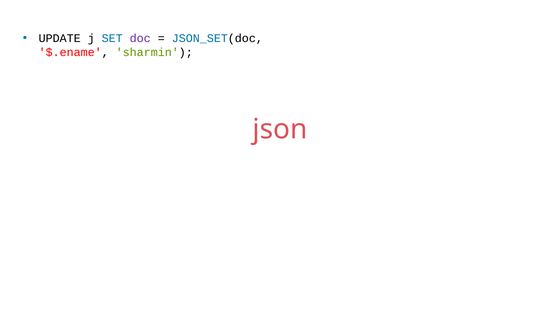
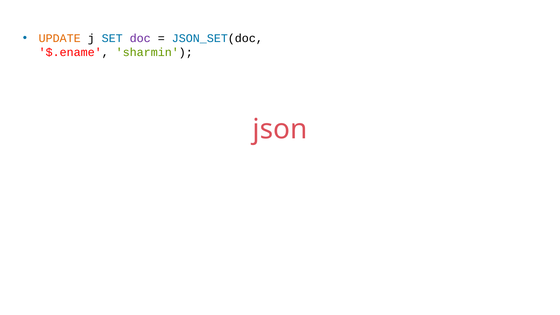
UPDATE colour: black -> orange
